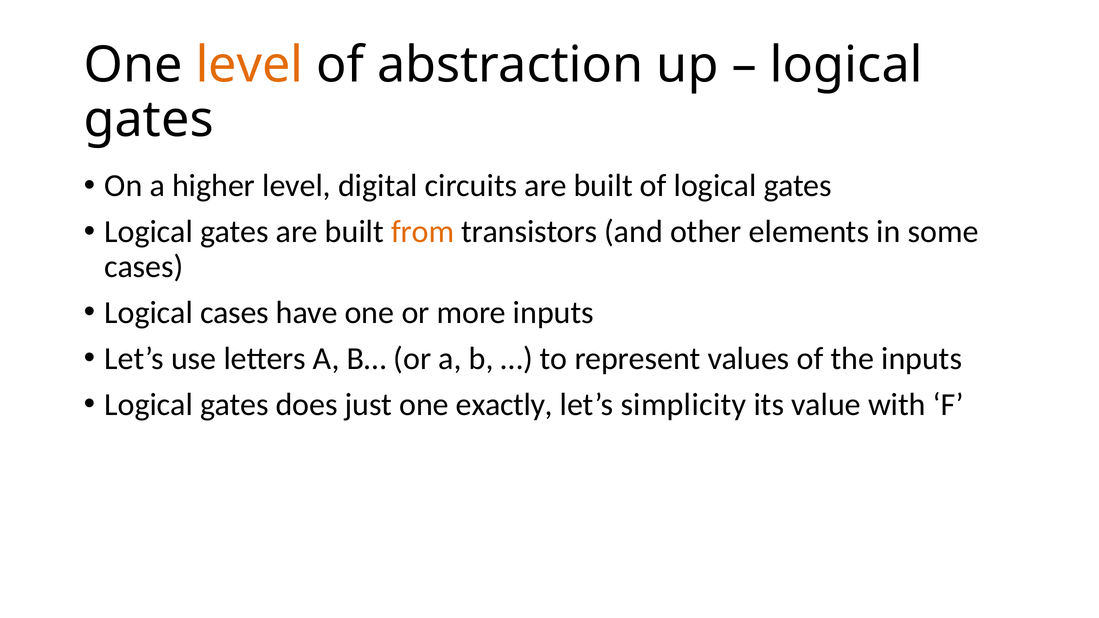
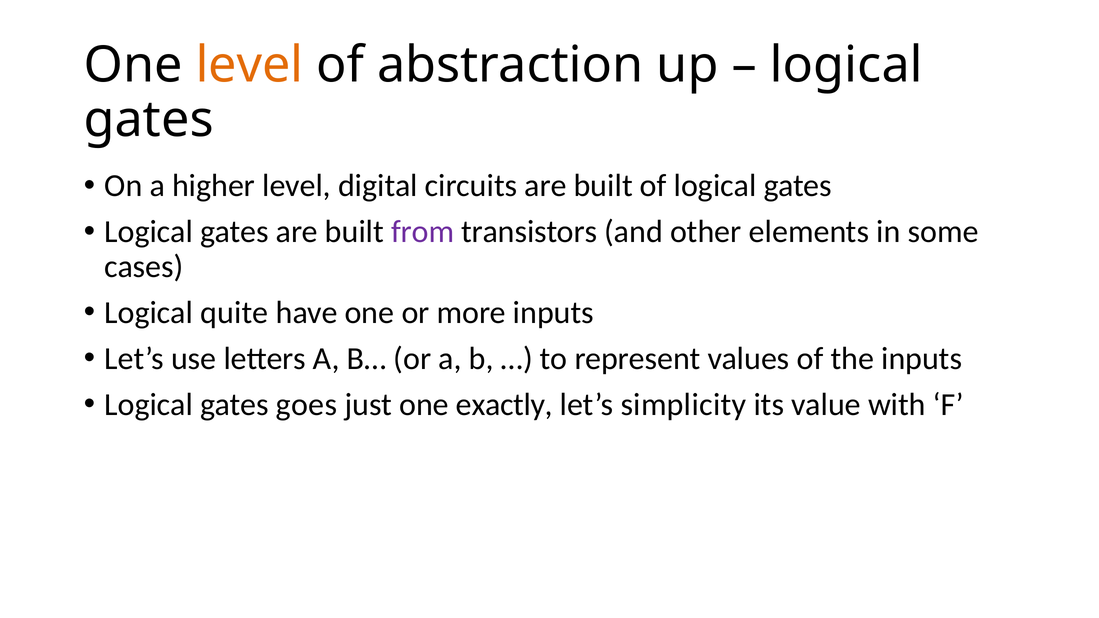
from colour: orange -> purple
Logical cases: cases -> quite
does: does -> goes
